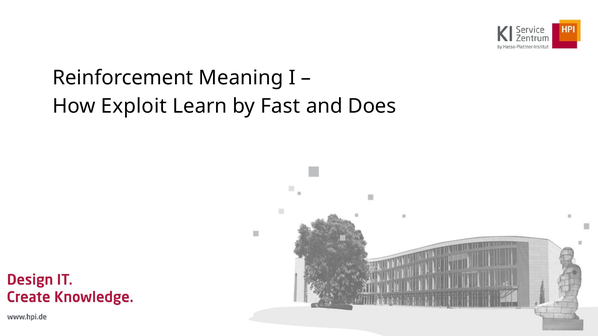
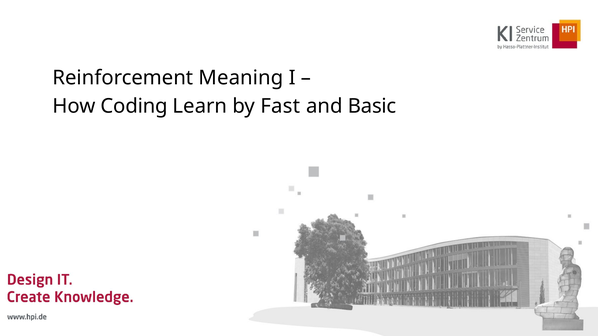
Exploit: Exploit -> Coding
Does: Does -> Basic
